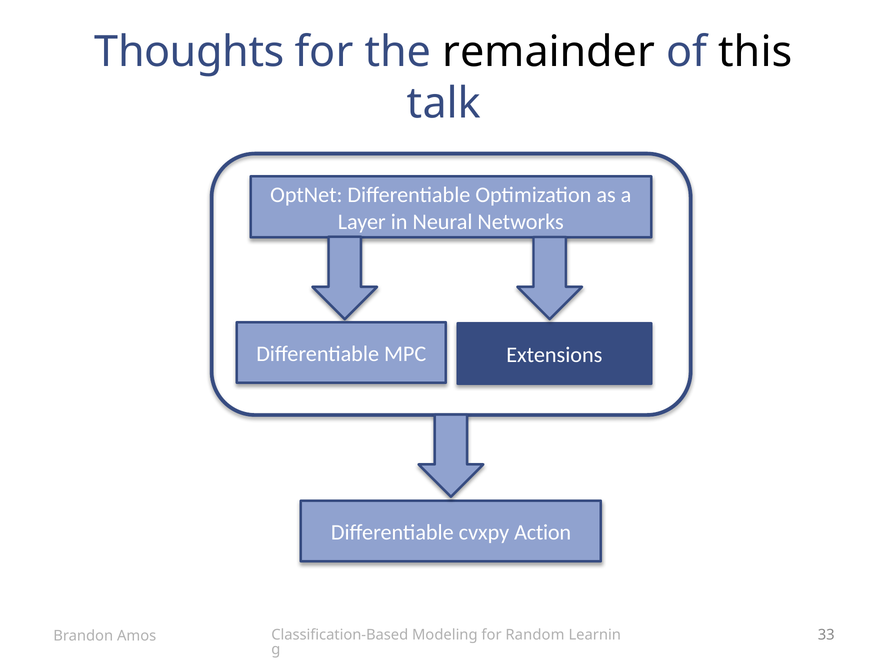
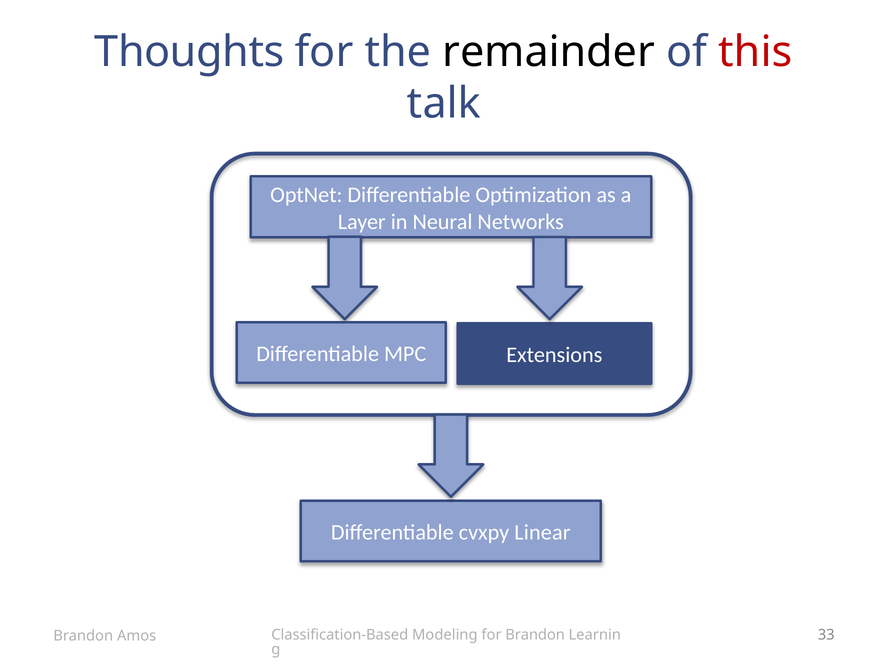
this colour: black -> red
Action: Action -> Linear
for Random: Random -> Brandon
